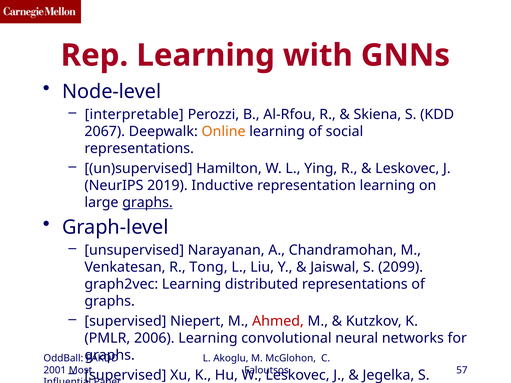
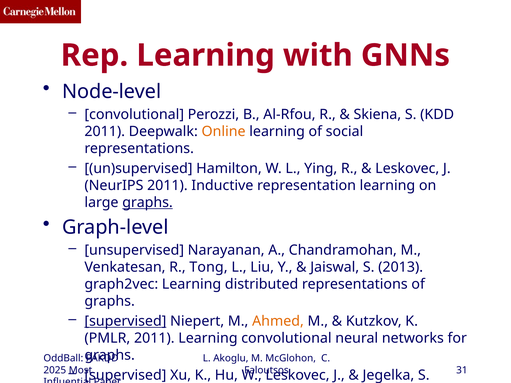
interpretable at (134, 115): interpretable -> convolutional
2067 at (105, 132): 2067 -> 2011
NeurIPS 2019: 2019 -> 2011
2099: 2099 -> 2013
supervised at (125, 321) underline: none -> present
Ahmed colour: red -> orange
PMLR 2006: 2006 -> 2011
2001: 2001 -> 2025
57: 57 -> 31
